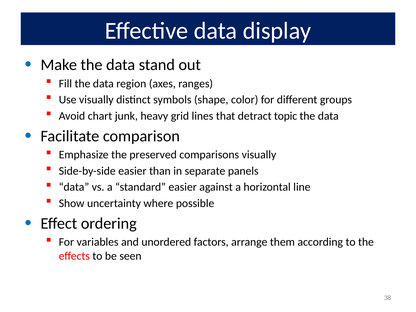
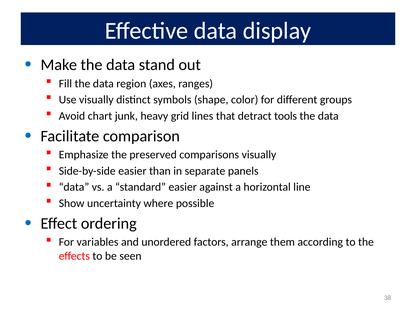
topic: topic -> tools
